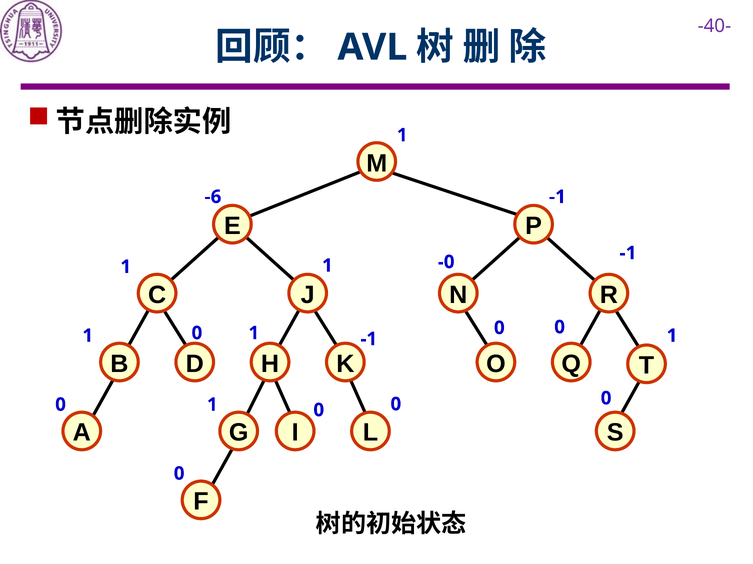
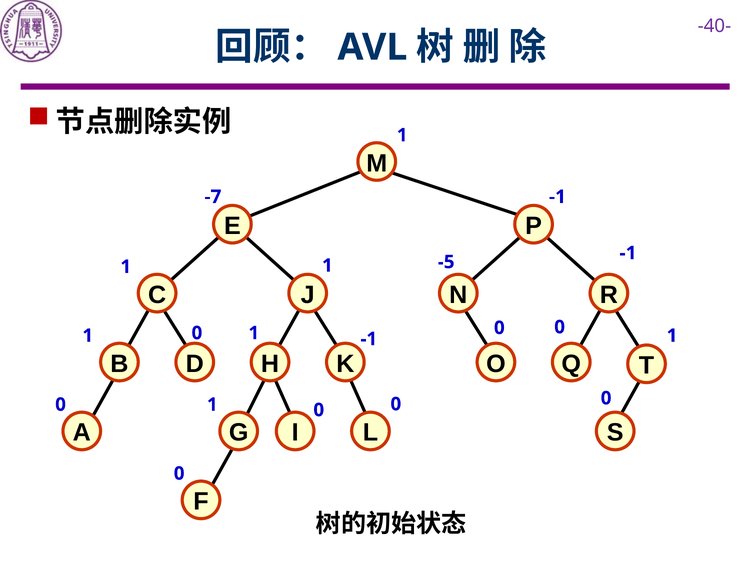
-6: -6 -> -7
-0: -0 -> -5
